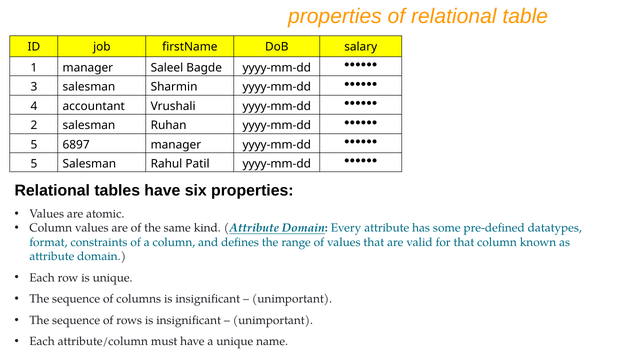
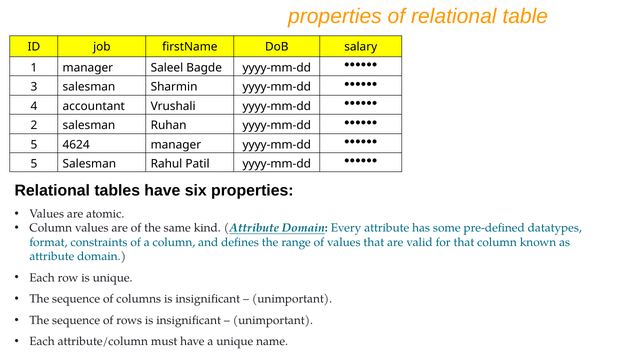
6897: 6897 -> 4624
